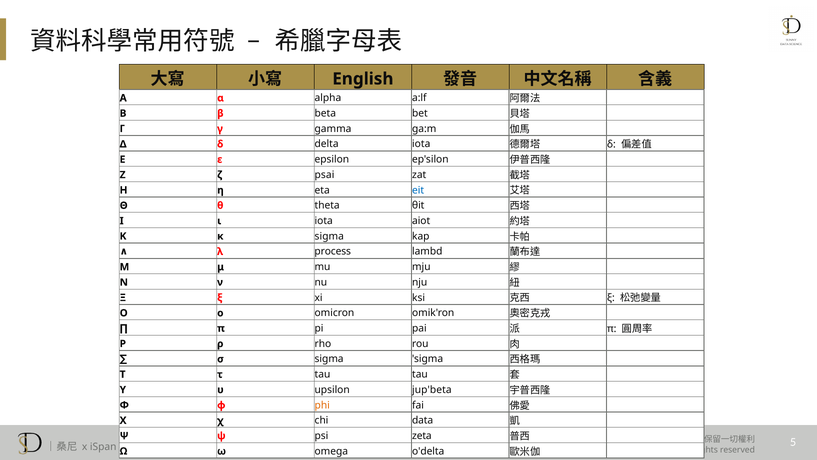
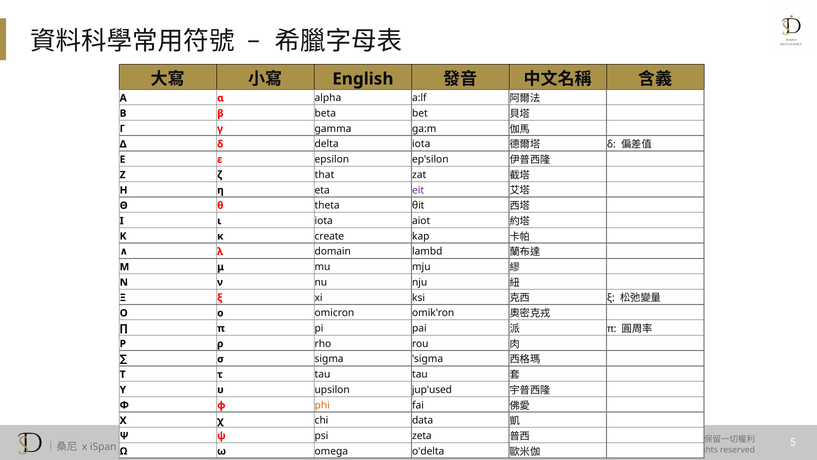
psai: psai -> that
eit colour: blue -> purple
sigma at (329, 236): sigma -> create
process: process -> domain
jup'beta: jup'beta -> jup'used
